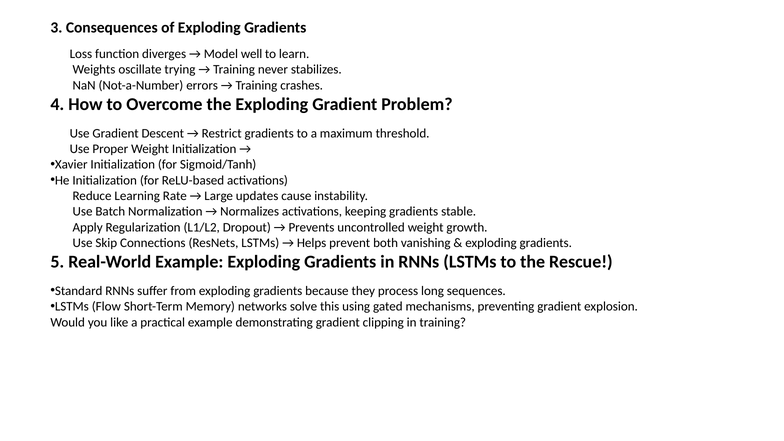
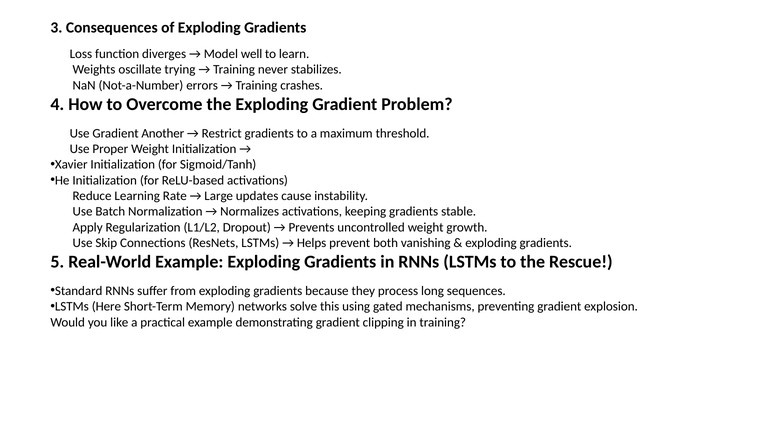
Descent: Descent -> Another
Flow: Flow -> Here
